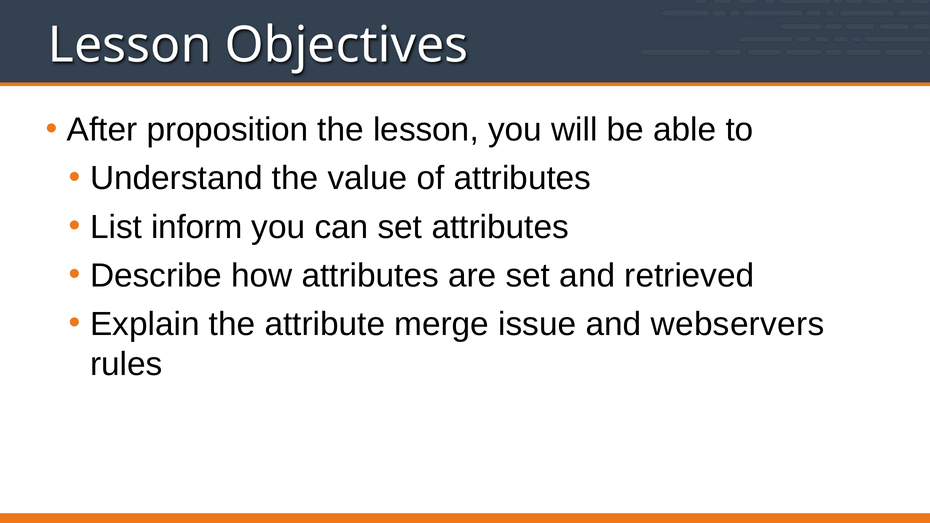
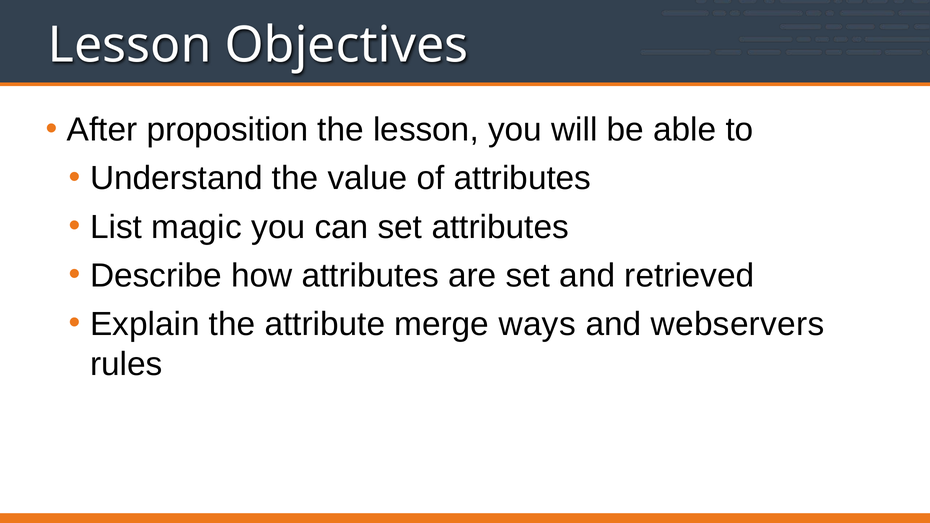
inform: inform -> magic
issue: issue -> ways
